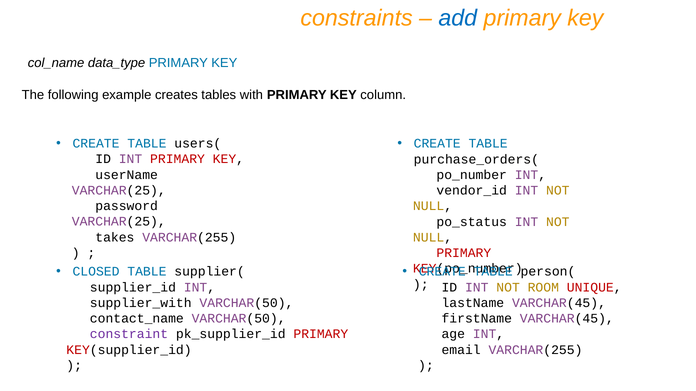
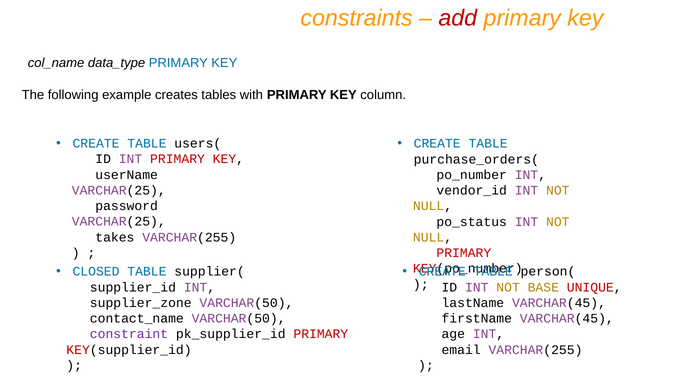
add colour: blue -> red
ROOM: ROOM -> BASE
supplier_with: supplier_with -> supplier_zone
